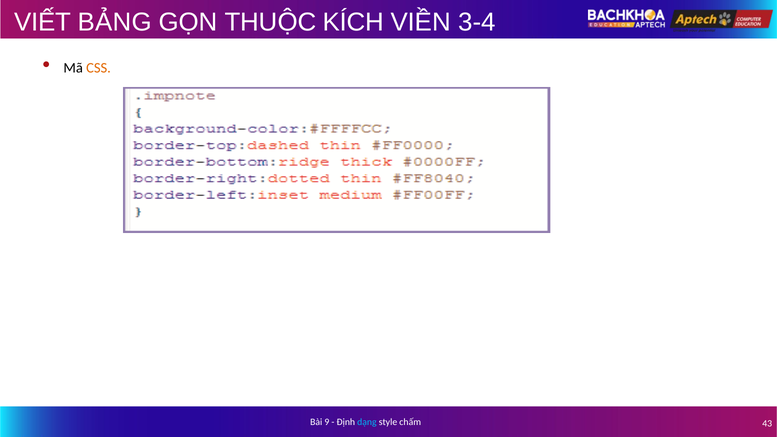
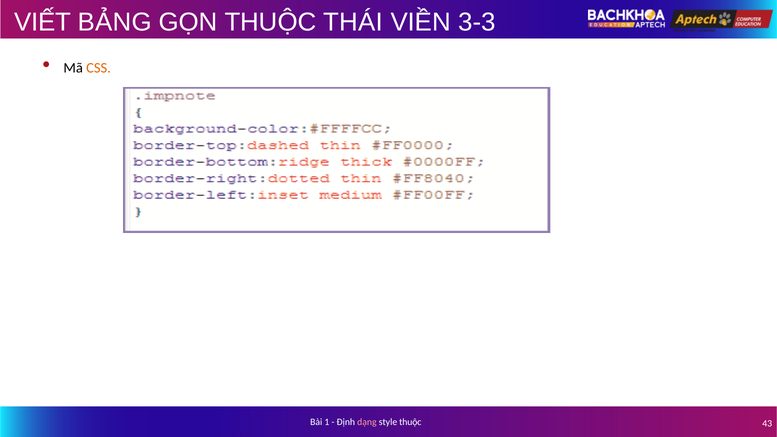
KÍCH: KÍCH -> THÁI
3-4: 3-4 -> 3-3
9: 9 -> 1
dạng colour: light blue -> pink
style chấm: chấm -> thuộc
